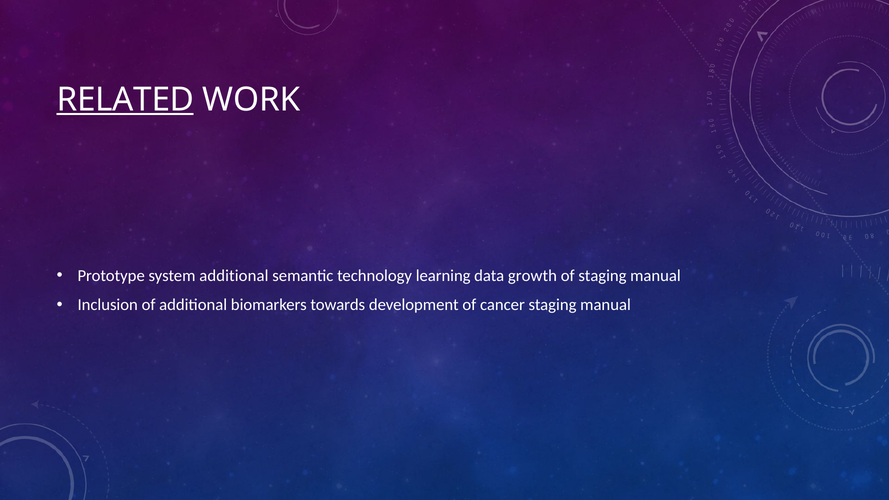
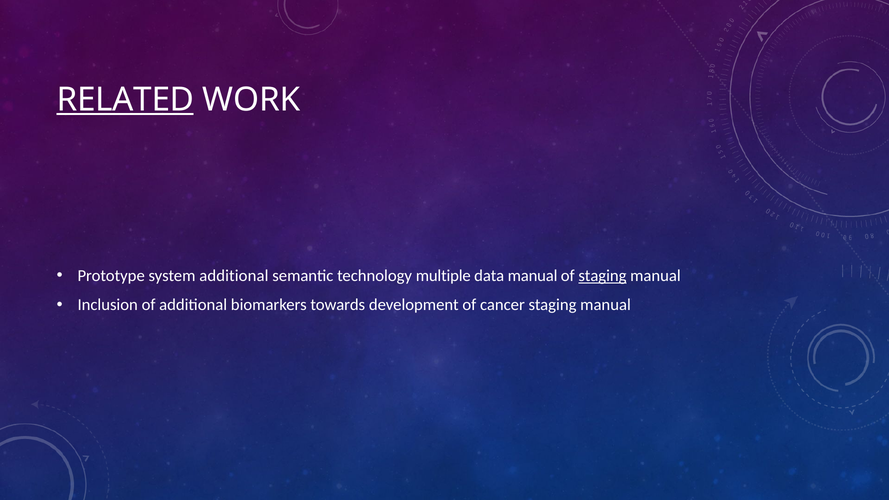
learning: learning -> multiple
data growth: growth -> manual
staging at (602, 276) underline: none -> present
